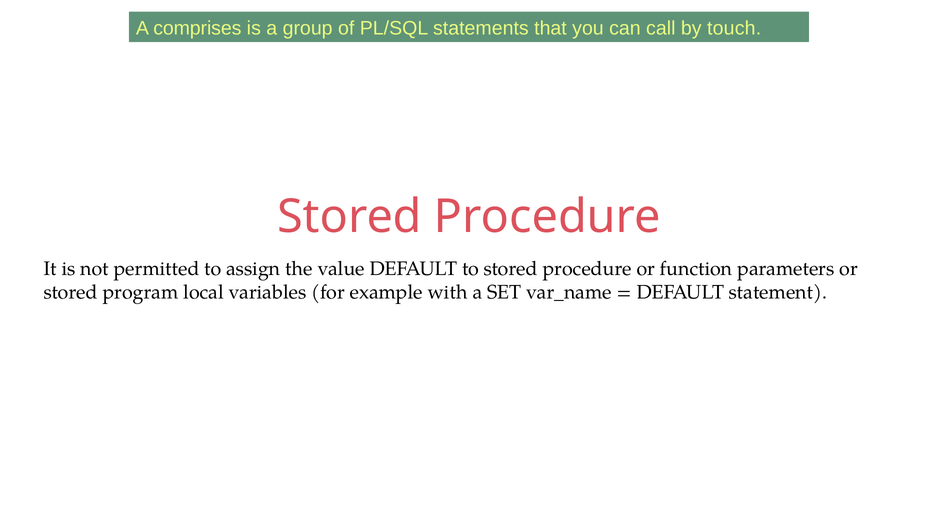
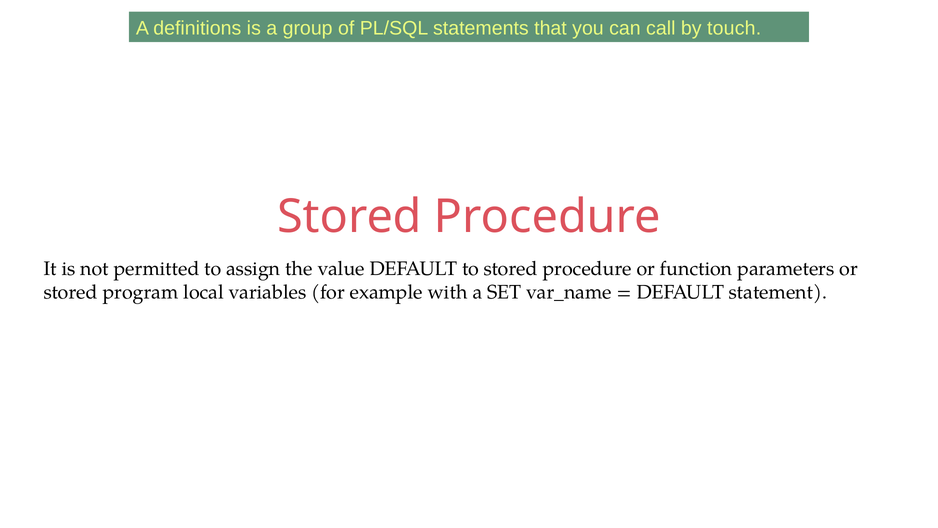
comprises: comprises -> definitions
